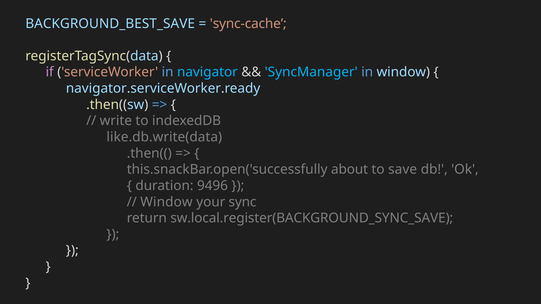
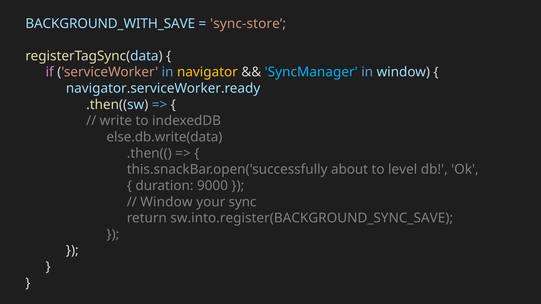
BACKGROUND_BEST_SAVE: BACKGROUND_BEST_SAVE -> BACKGROUND_WITH_SAVE
sync-cache: sync-cache -> sync-store
navigator colour: light blue -> yellow
like.db.write(data: like.db.write(data -> else.db.write(data
save: save -> level
9496: 9496 -> 9000
sw.local.register(BACKGROUND_SYNC_SAVE: sw.local.register(BACKGROUND_SYNC_SAVE -> sw.into.register(BACKGROUND_SYNC_SAVE
